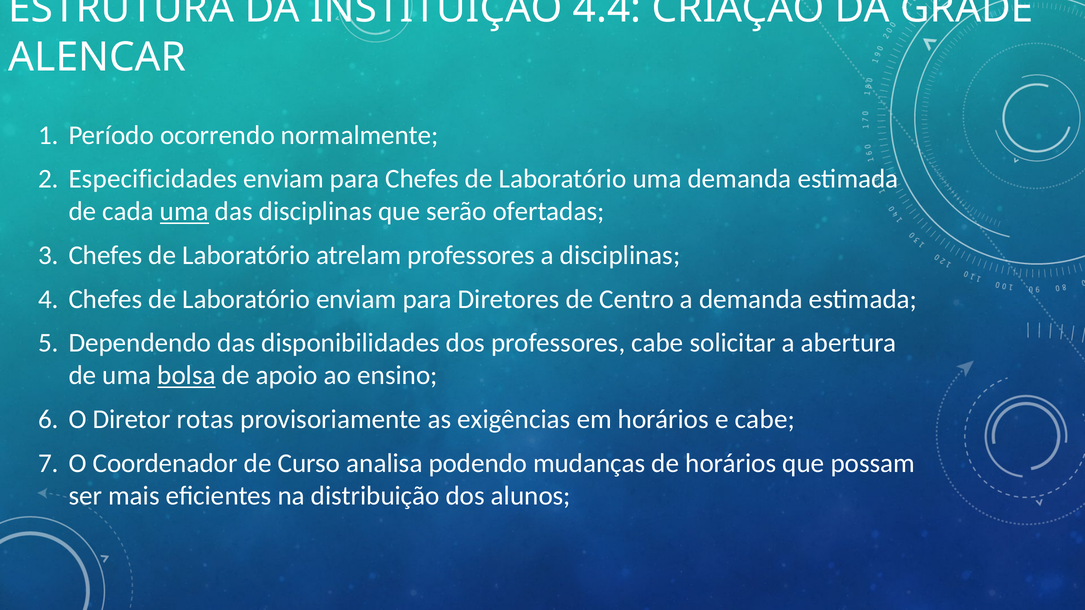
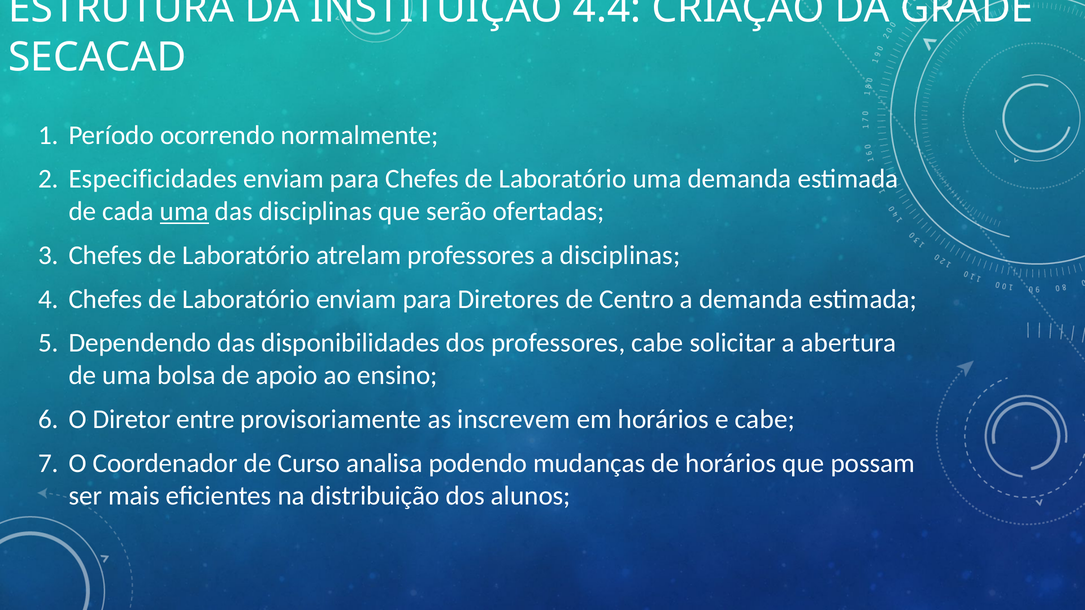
ALENCAR: ALENCAR -> SECACAD
bolsa underline: present -> none
rotas: rotas -> entre
exigências: exigências -> inscrevem
